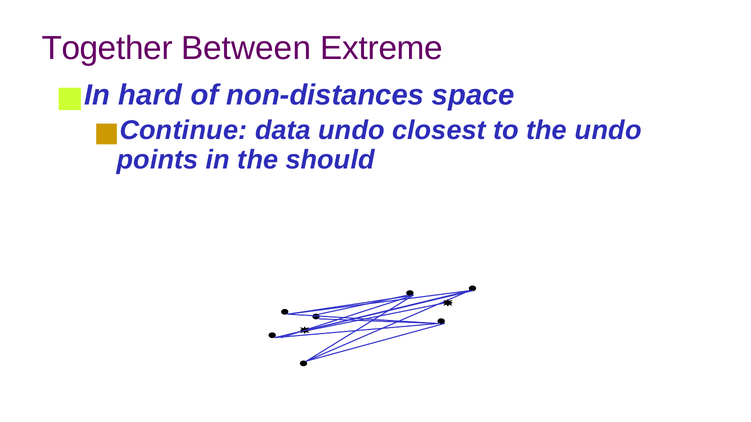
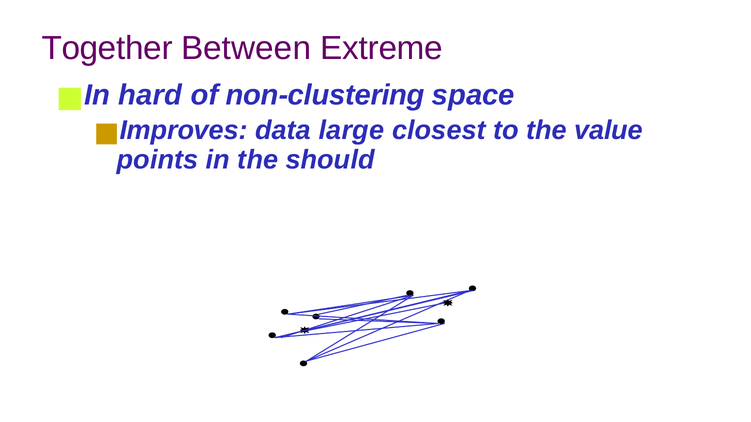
non-distances: non-distances -> non-clustering
Continue: Continue -> Improves
data undo: undo -> large
the undo: undo -> value
